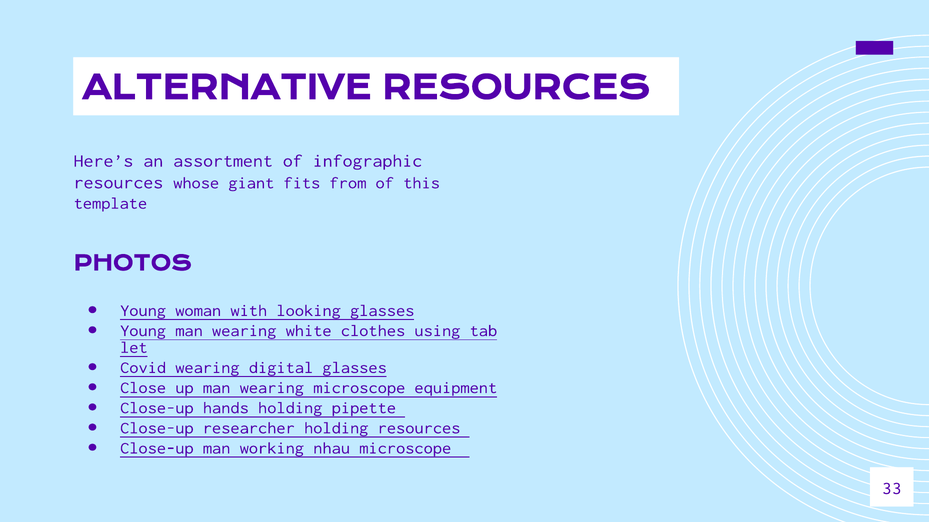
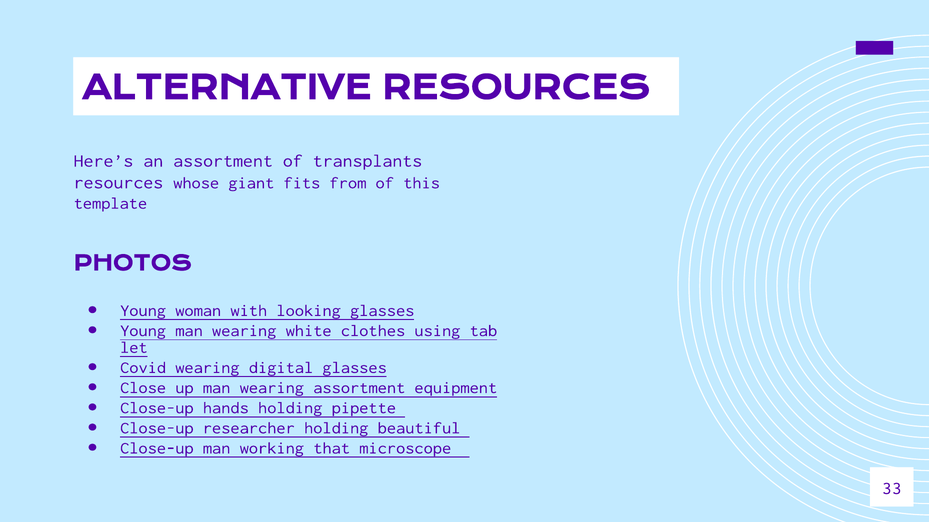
infographic: infographic -> transplants
wearing microscope: microscope -> assortment
holding resources: resources -> beautiful
nhau: nhau -> that
